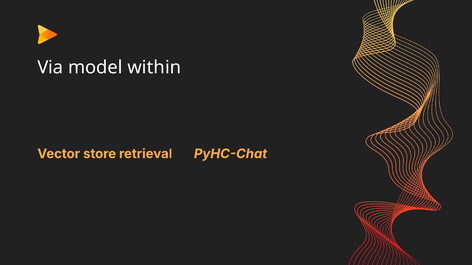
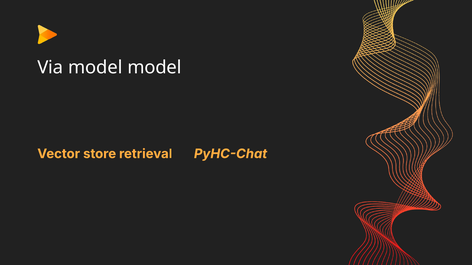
model within: within -> model
